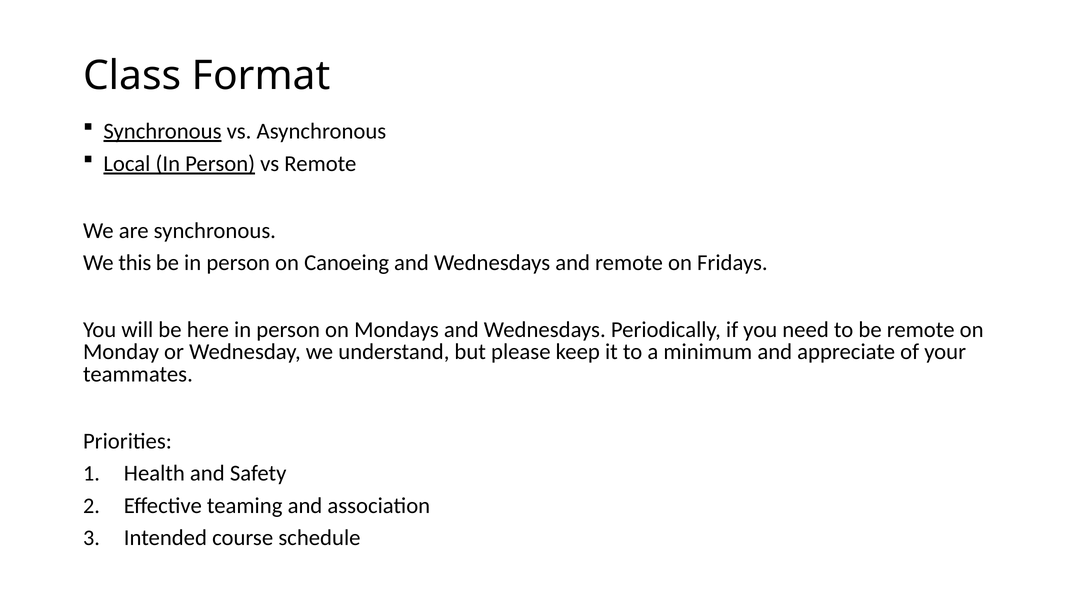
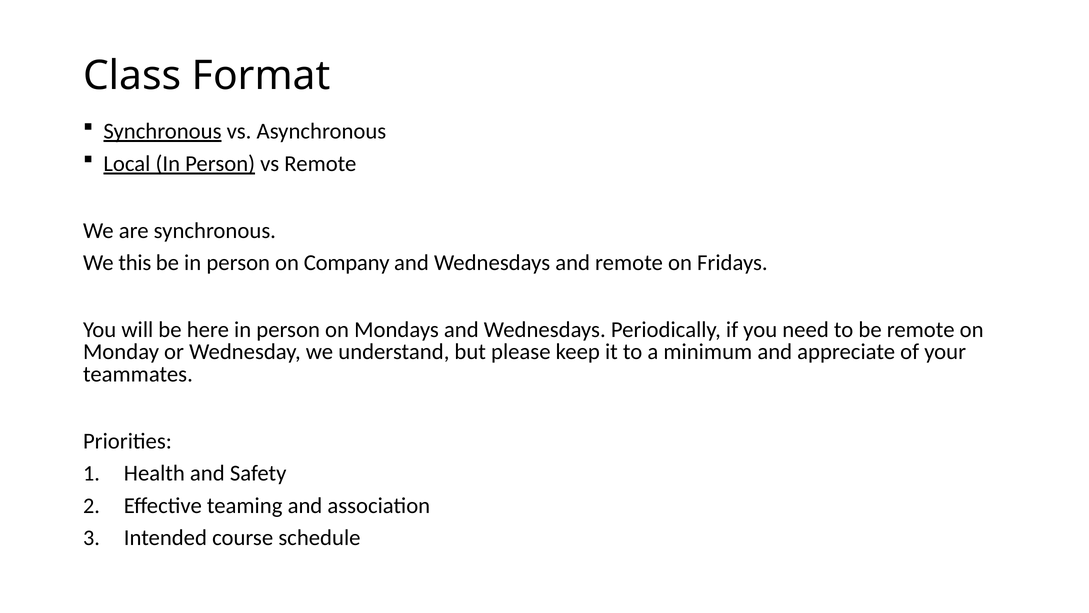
Canoeing: Canoeing -> Company
